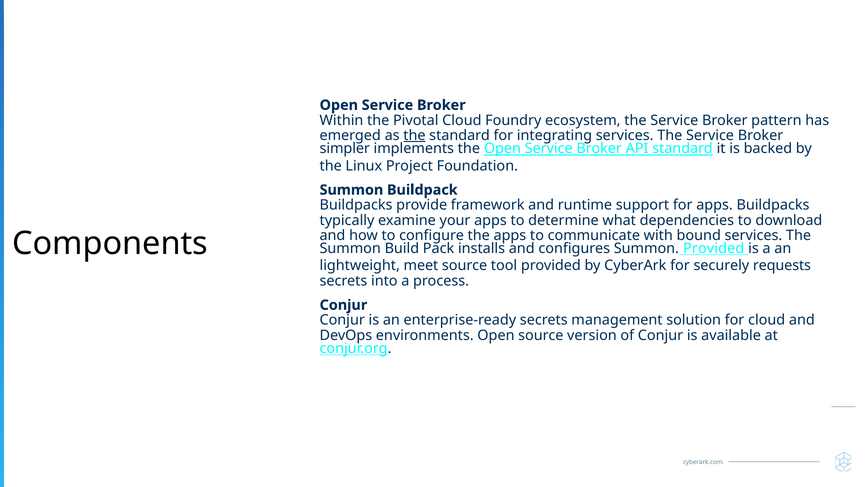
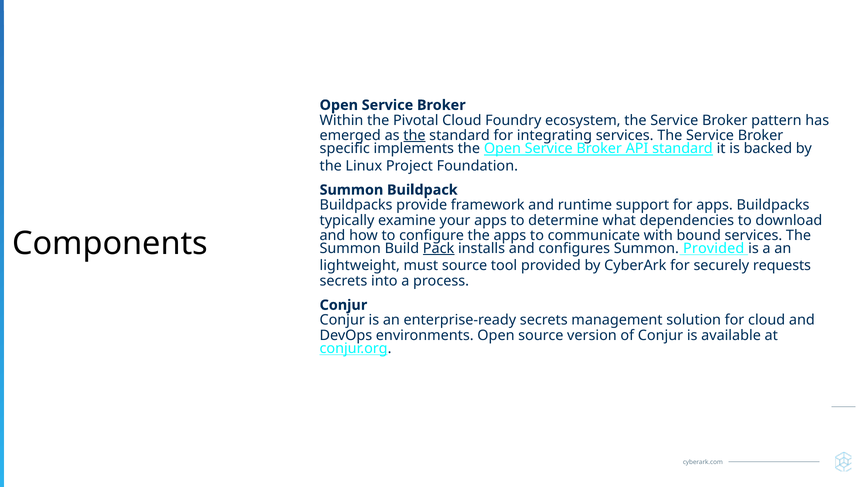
simpler: simpler -> specific
Pack underline: none -> present
meet: meet -> must
